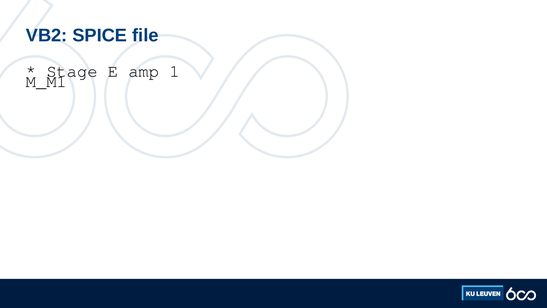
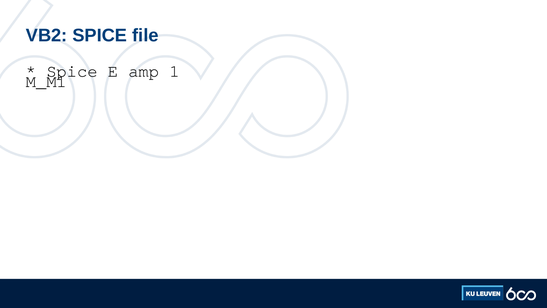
Stage at (72, 71): Stage -> Spice
